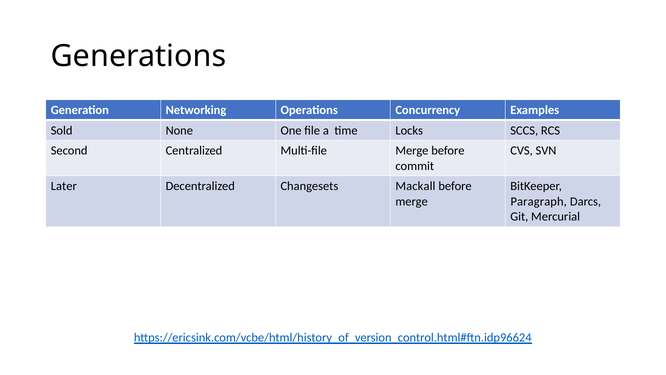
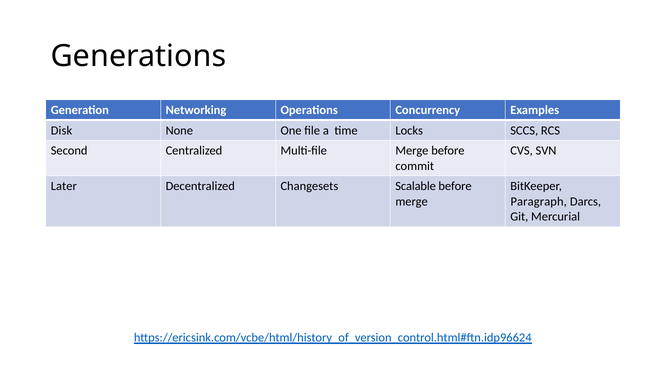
Sold: Sold -> Disk
Mackall: Mackall -> Scalable
